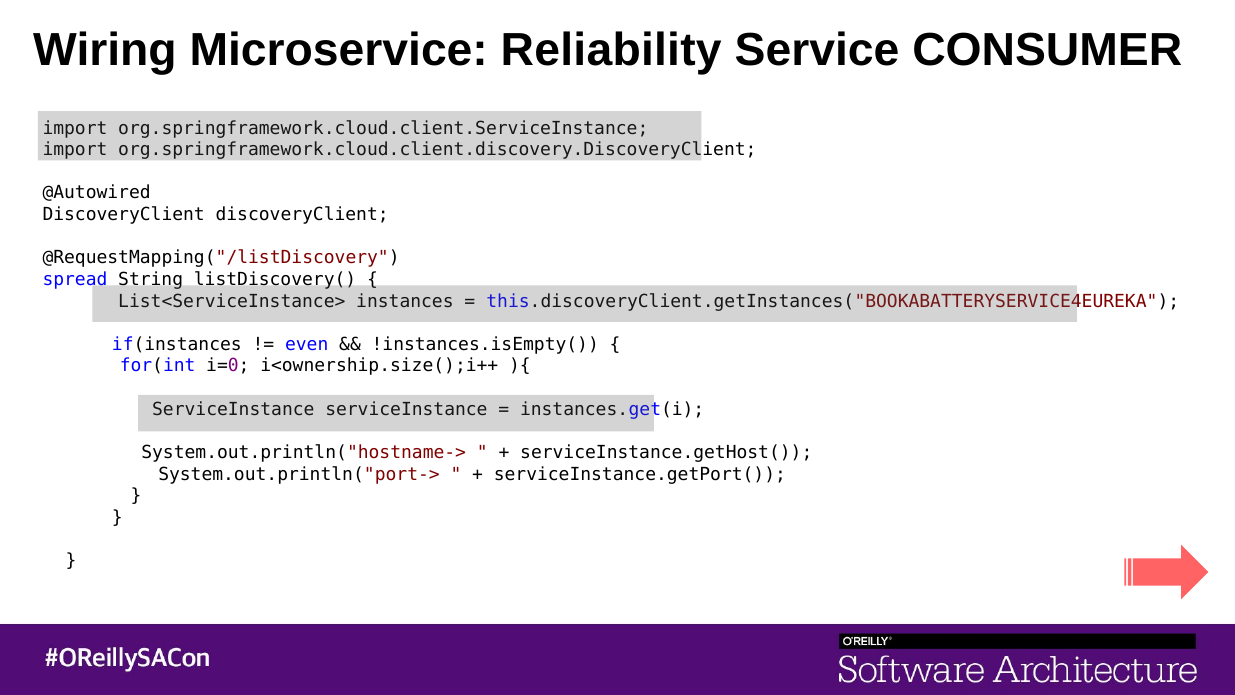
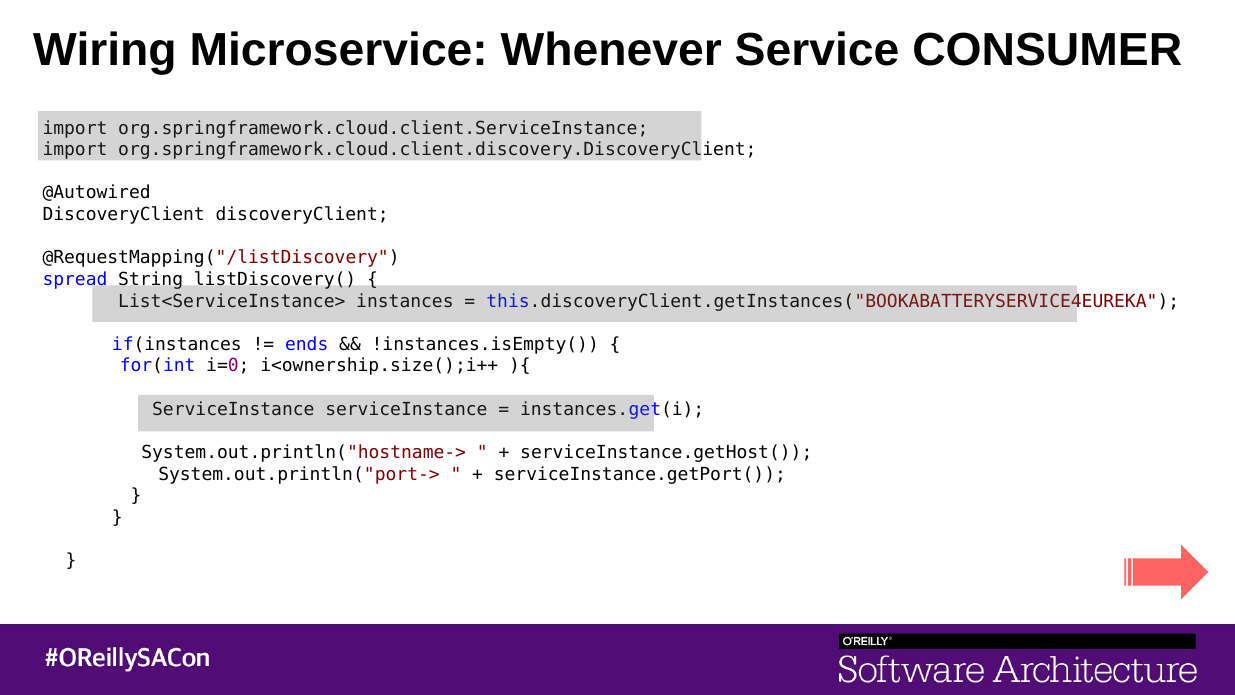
Reliability: Reliability -> Whenever
even: even -> ends
